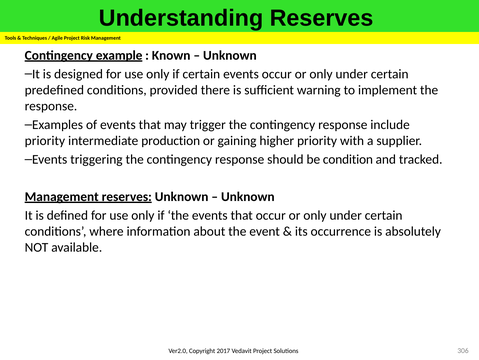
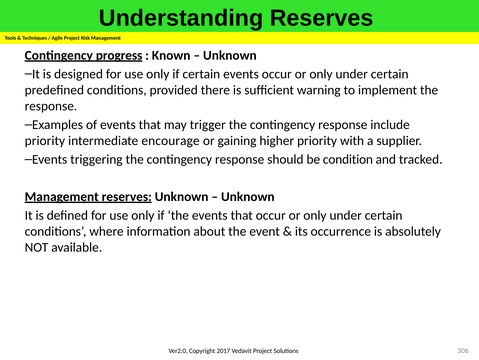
example: example -> progress
production: production -> encourage
